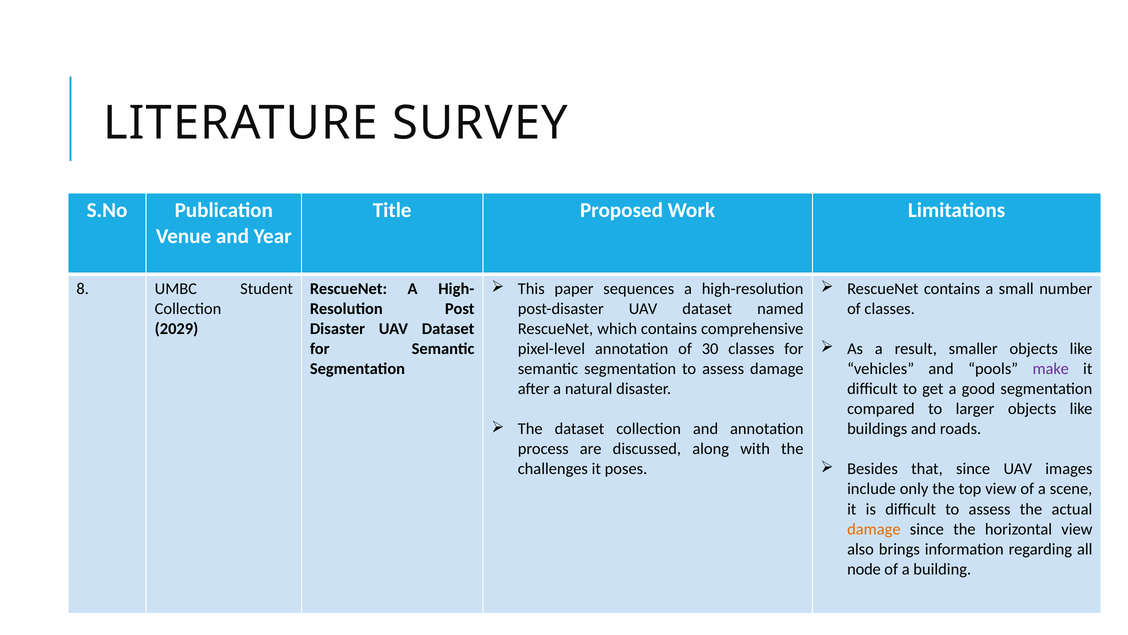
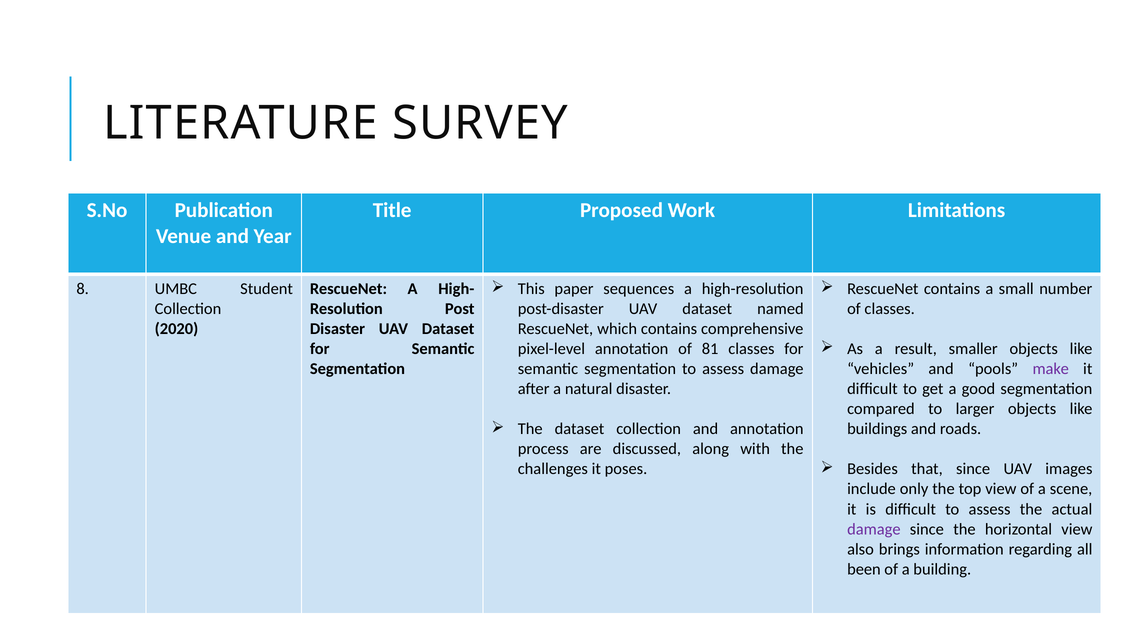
2029: 2029 -> 2020
30: 30 -> 81
damage at (874, 529) colour: orange -> purple
node: node -> been
